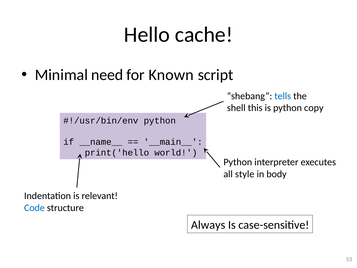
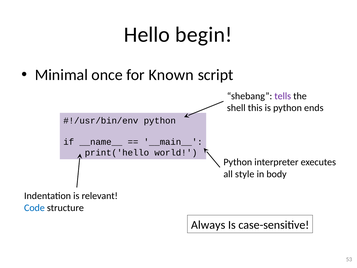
cache: cache -> begin
need: need -> once
tells colour: blue -> purple
copy: copy -> ends
